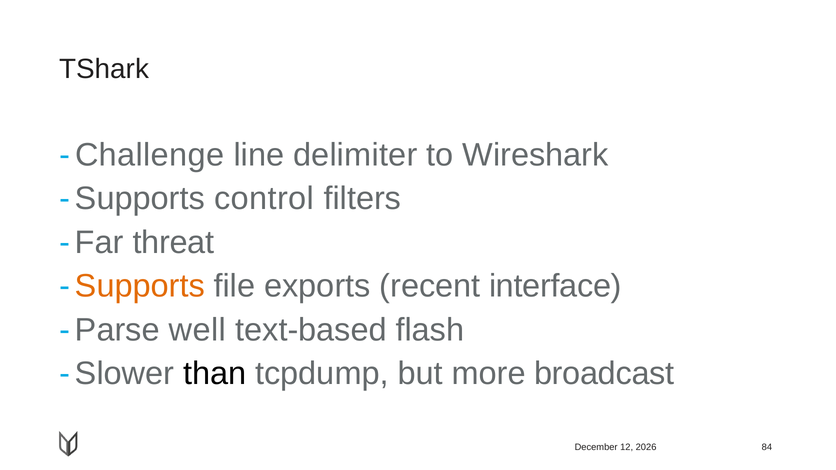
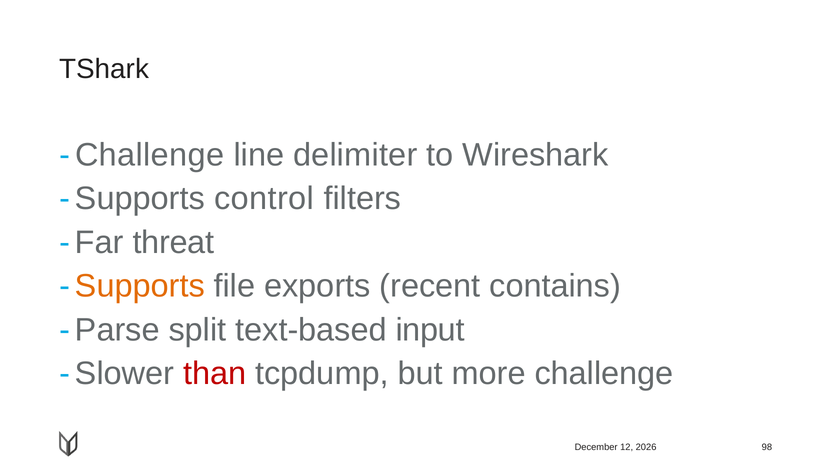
interface: interface -> contains
well: well -> split
flash: flash -> input
than colour: black -> red
more broadcast: broadcast -> challenge
84: 84 -> 98
